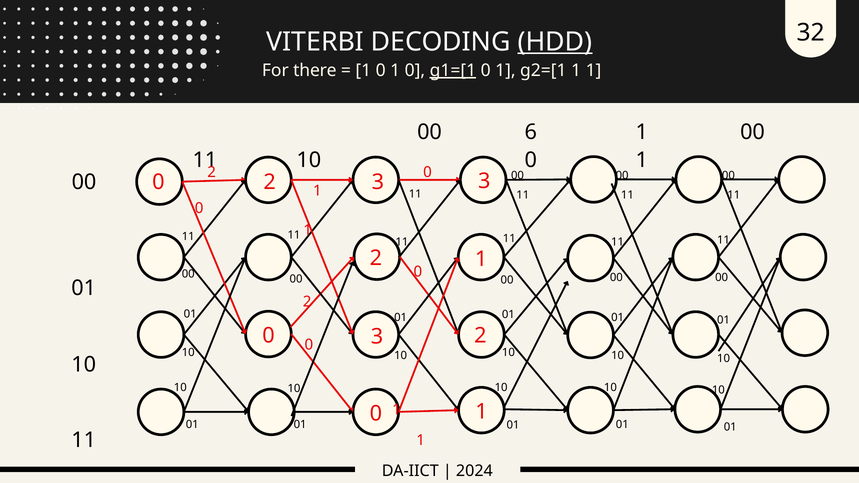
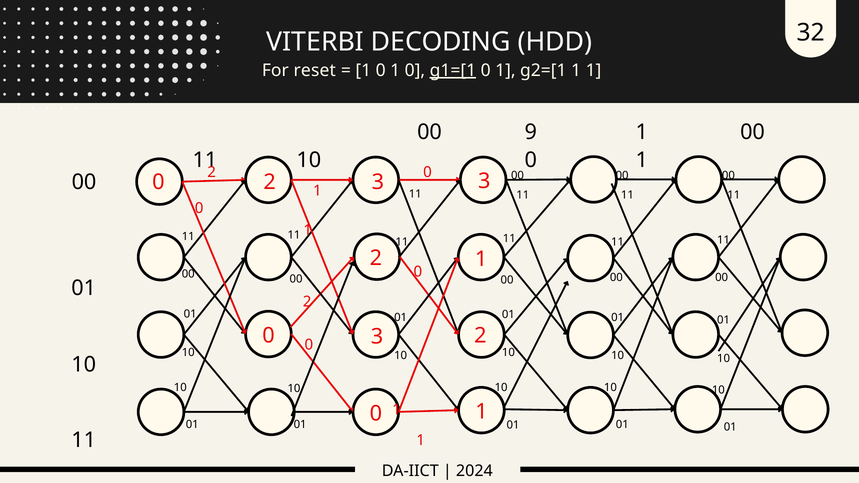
HDD underline: present -> none
there: there -> reset
6: 6 -> 9
